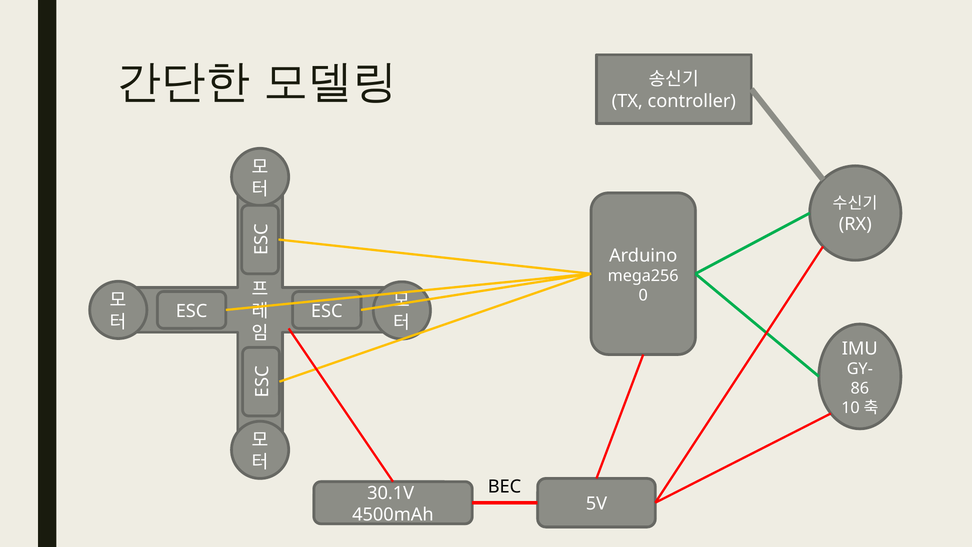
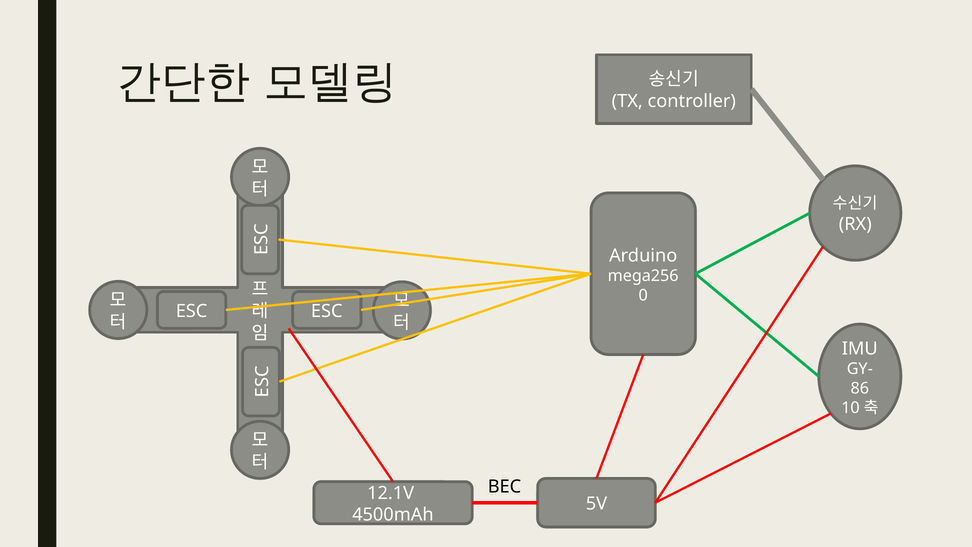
30.1V: 30.1V -> 12.1V
